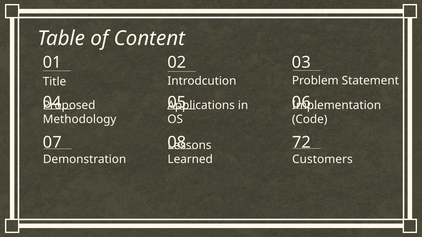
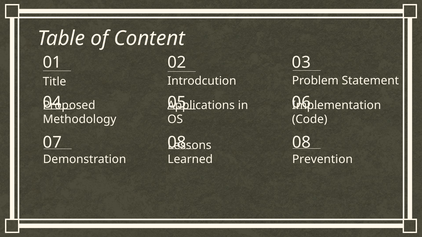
72 at (302, 143): 72 -> 08
Customers: Customers -> Prevention
